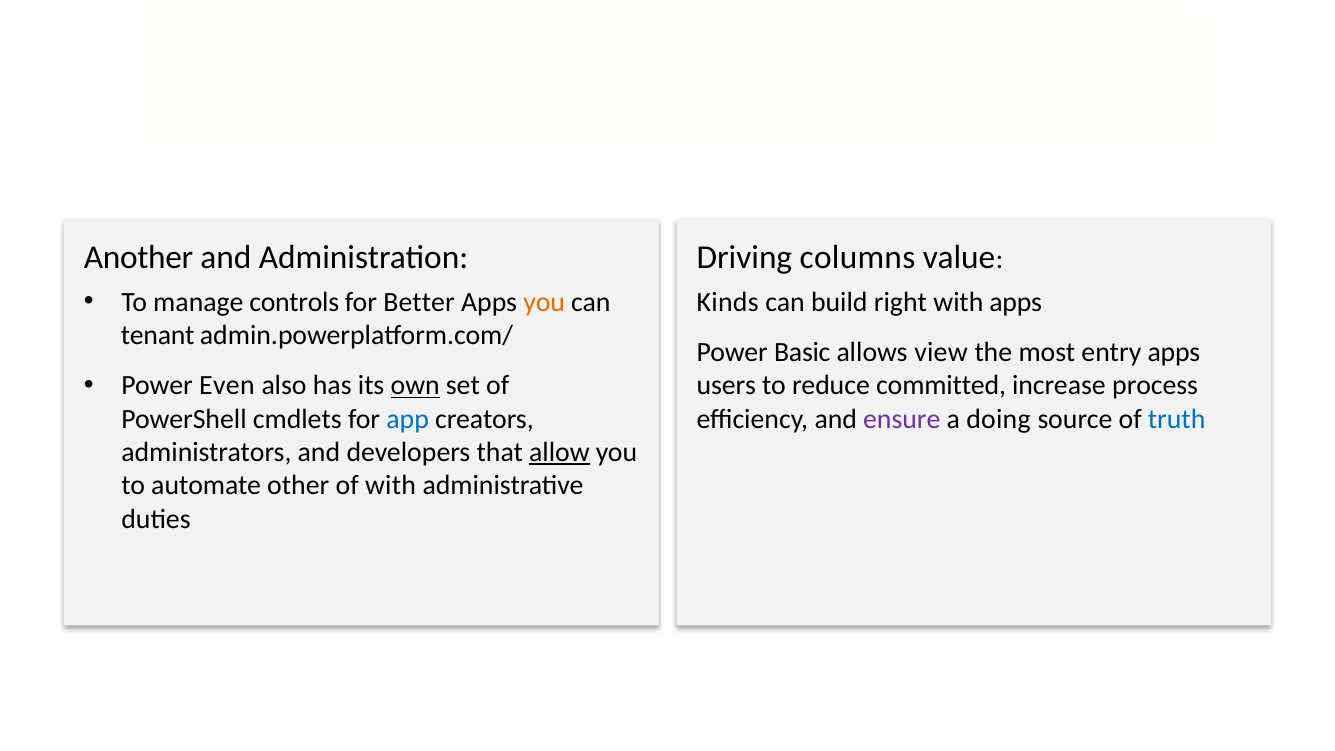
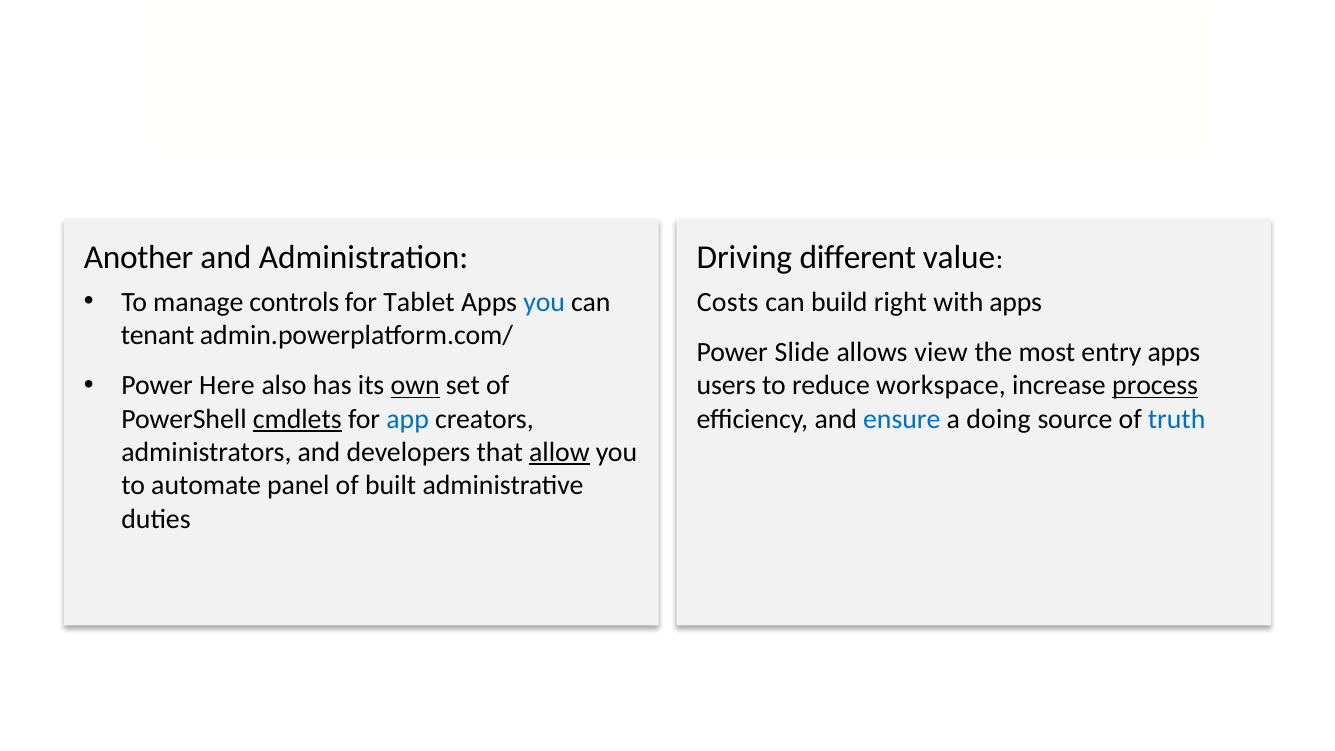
columns: columns -> different
Better: Better -> Tablet
you at (544, 302) colour: orange -> blue
Kinds: Kinds -> Costs
Basic: Basic -> Slide
Even: Even -> Here
committed: committed -> workspace
process underline: none -> present
cmdlets underline: none -> present
ensure colour: purple -> blue
other: other -> panel
of with: with -> built
